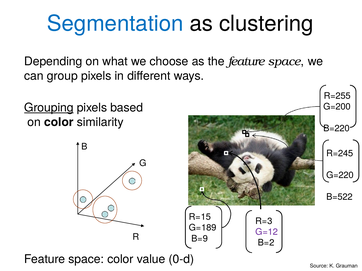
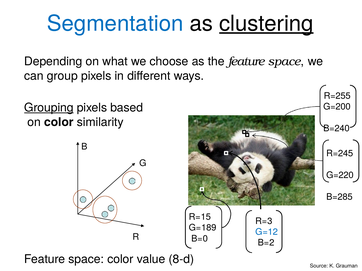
clustering underline: none -> present
B=220: B=220 -> B=240
B=522: B=522 -> B=285
G=12 colour: purple -> blue
B=9: B=9 -> B=0
0-d: 0-d -> 8-d
